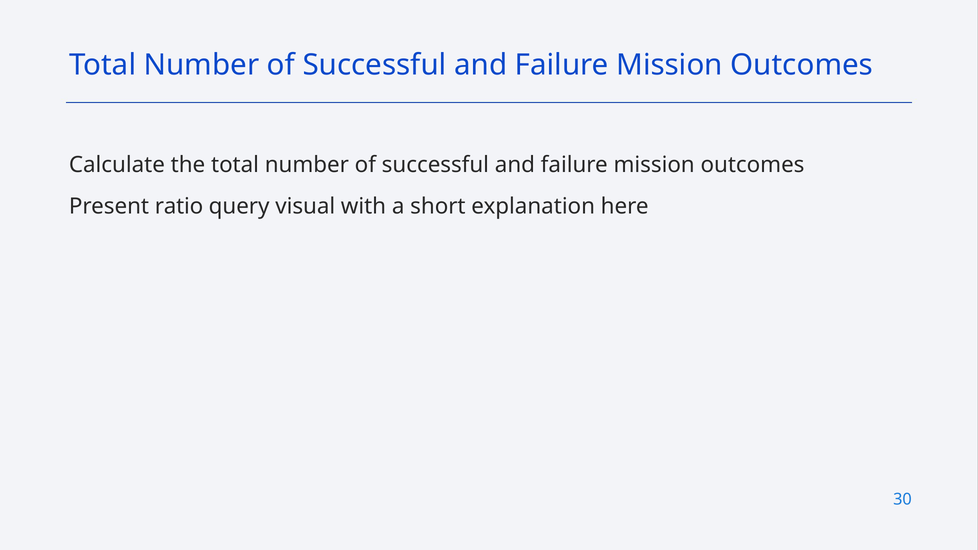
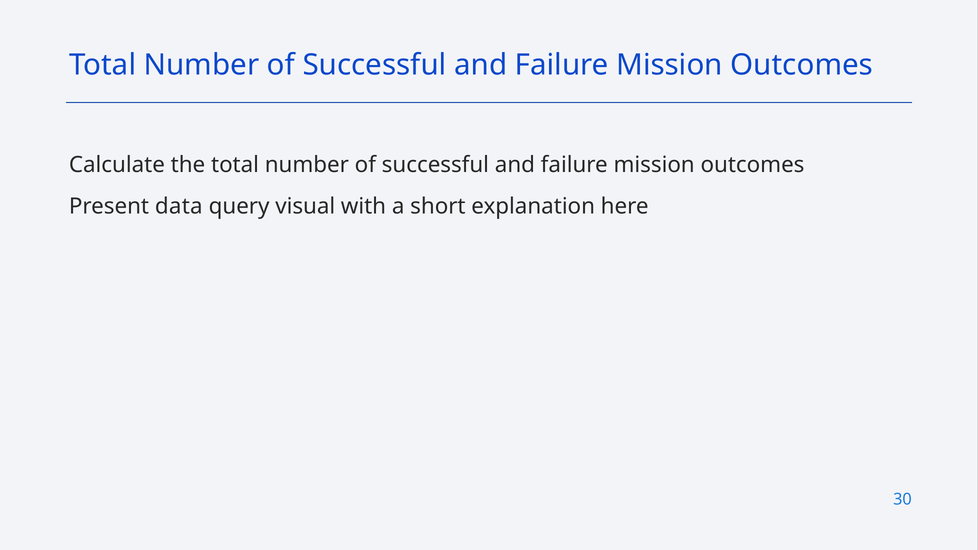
ratio: ratio -> data
